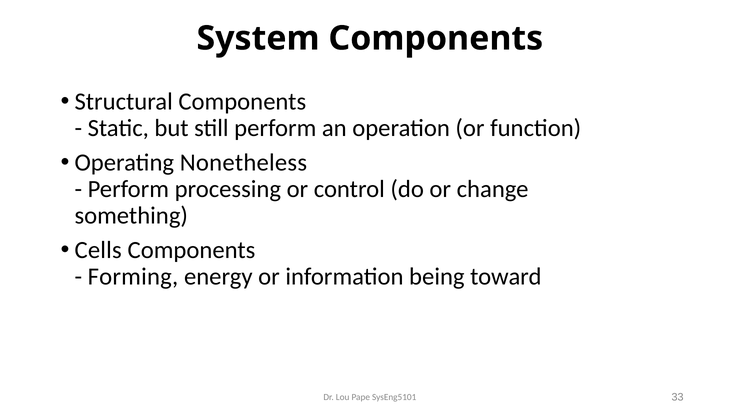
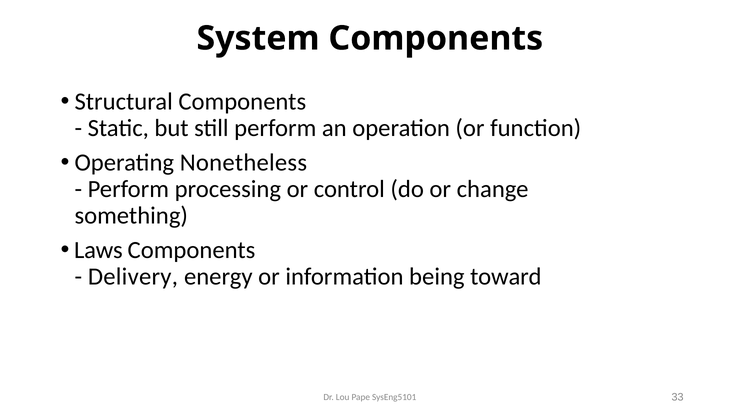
Cells: Cells -> Laws
Forming: Forming -> Delivery
